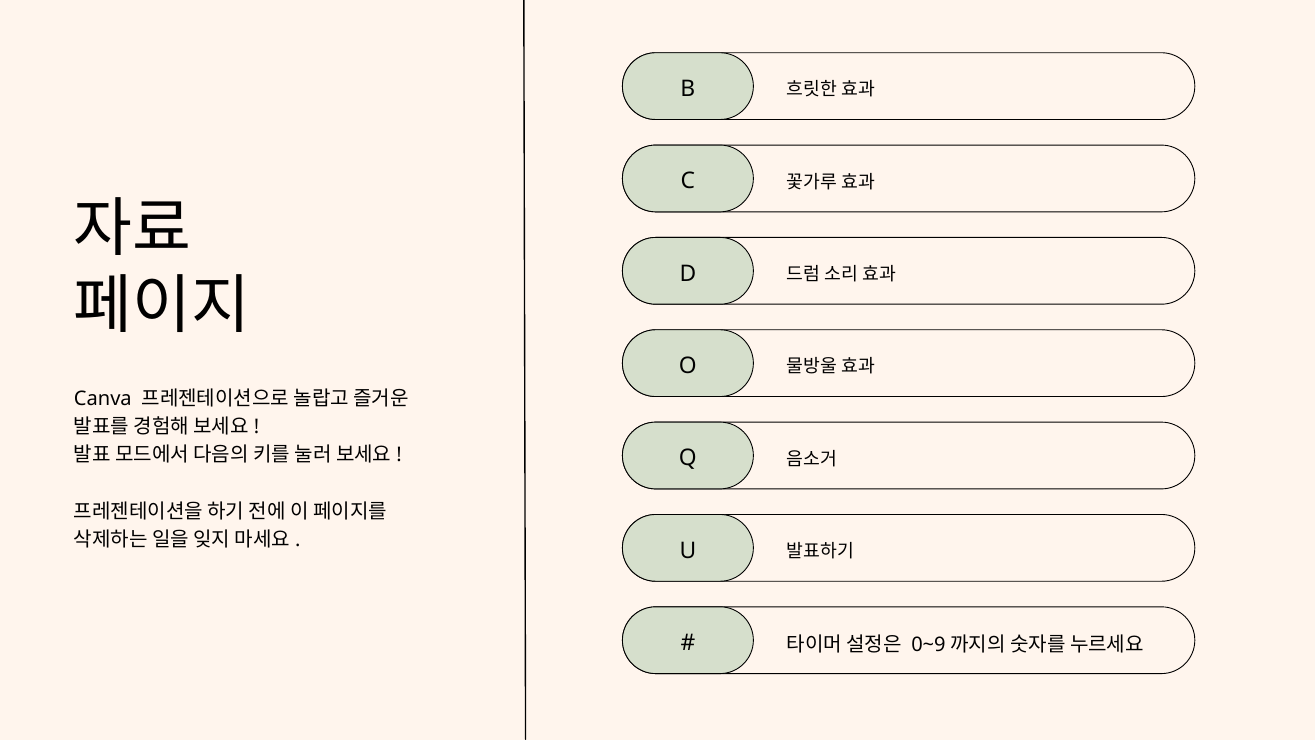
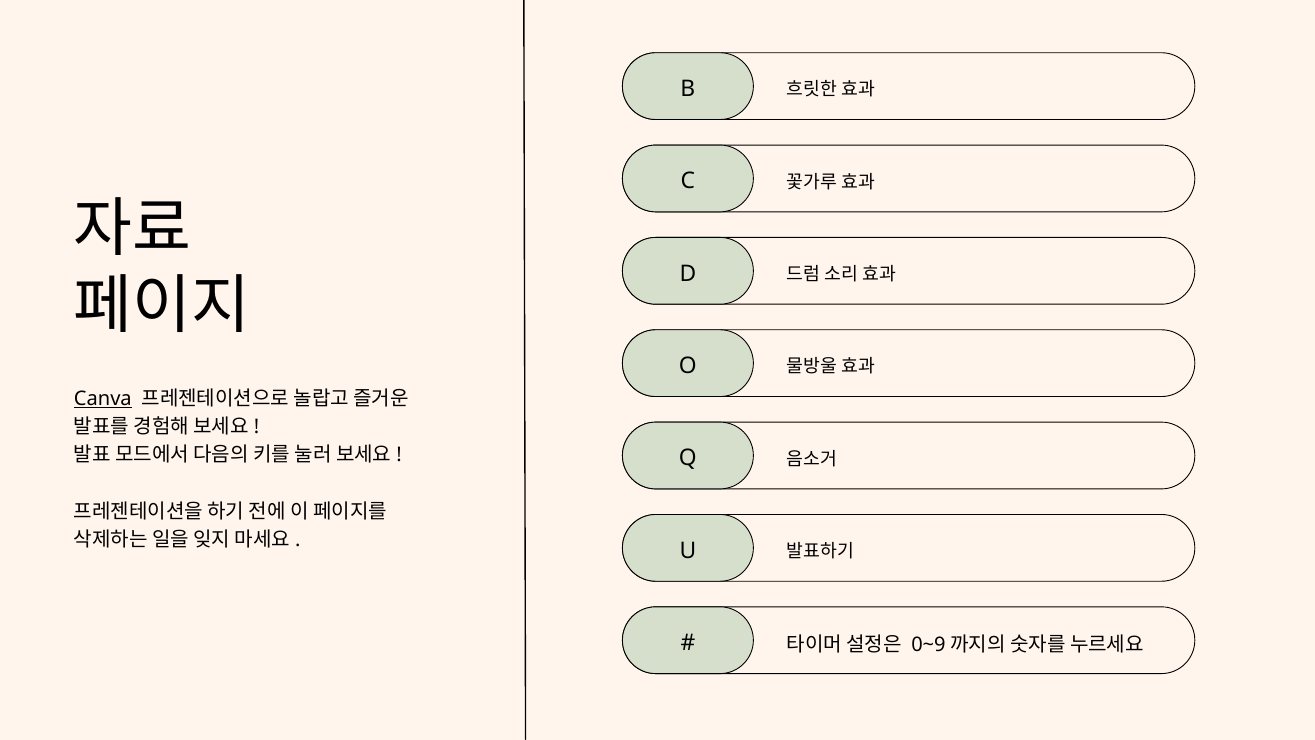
Canva underline: none -> present
